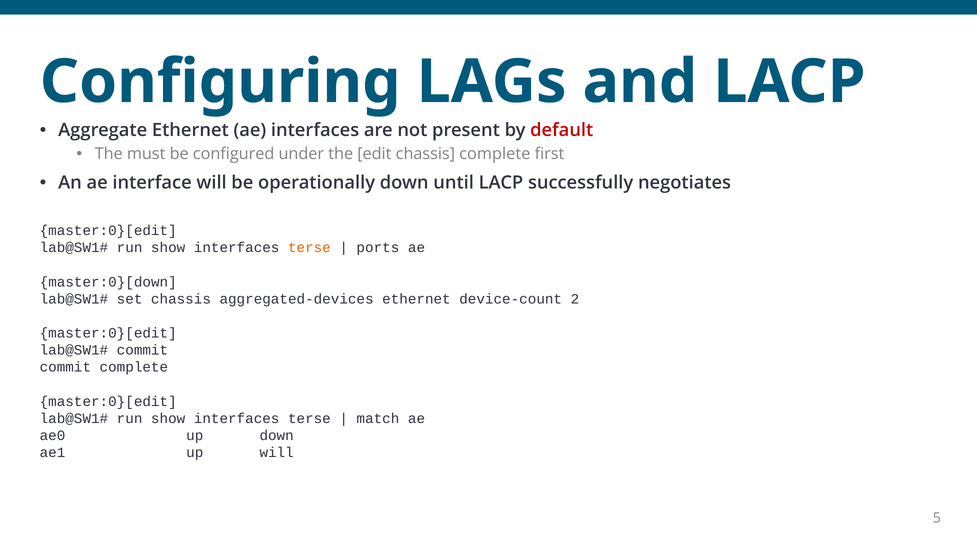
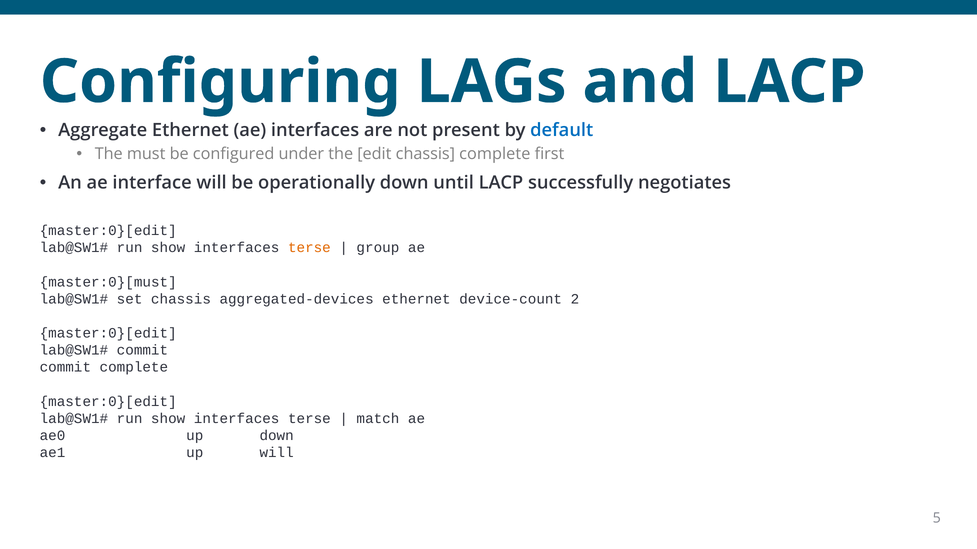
default colour: red -> blue
ports: ports -> group
master:0}[down: master:0}[down -> master:0}[must
